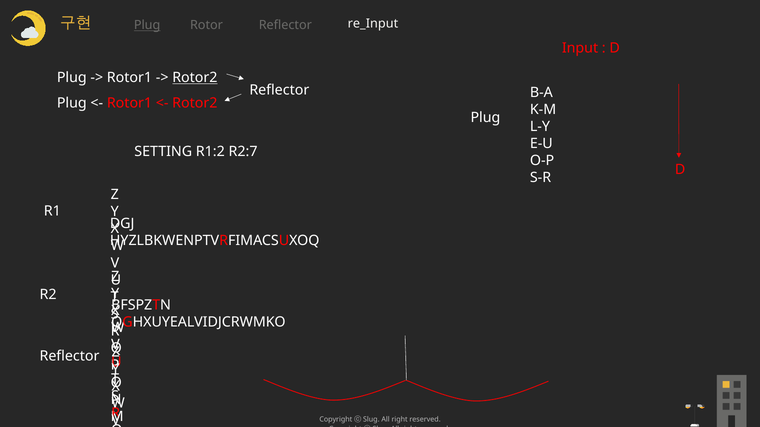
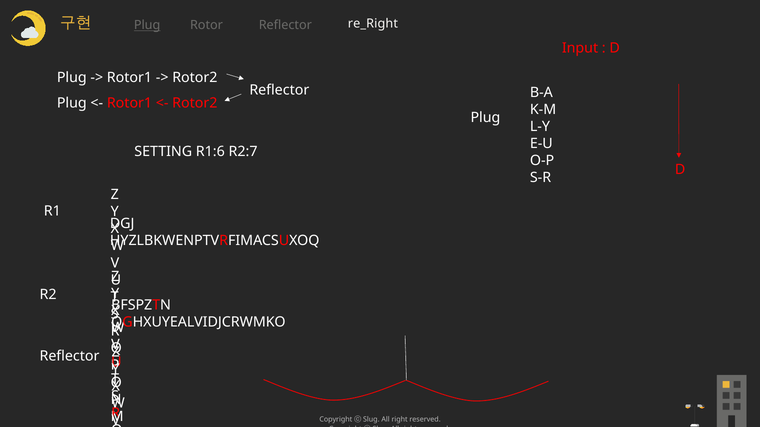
re_Input: re_Input -> re_Right
Rotor2 at (195, 78) underline: present -> none
R1:2: R1:2 -> R1:6
